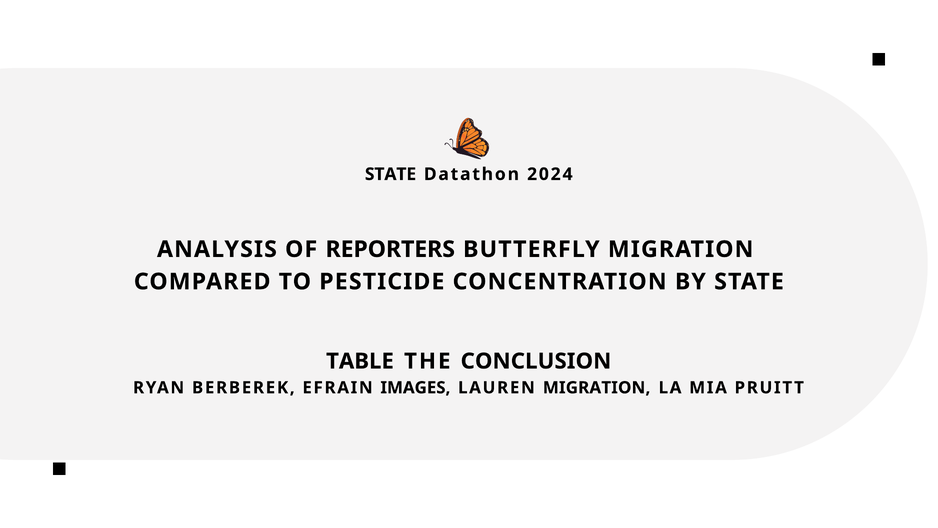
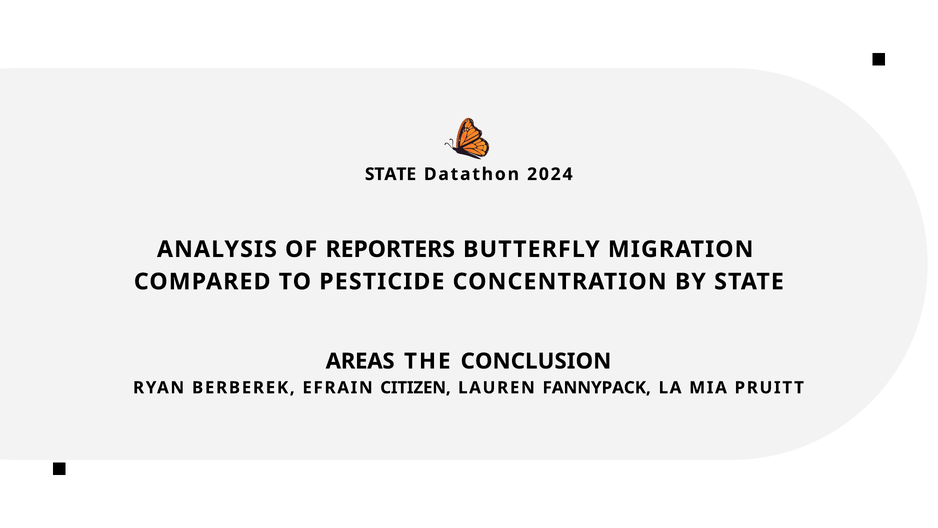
TABLE: TABLE -> AREAS
IMAGES: IMAGES -> CITIZEN
LAUREN MIGRATION: MIGRATION -> FANNYPACK
